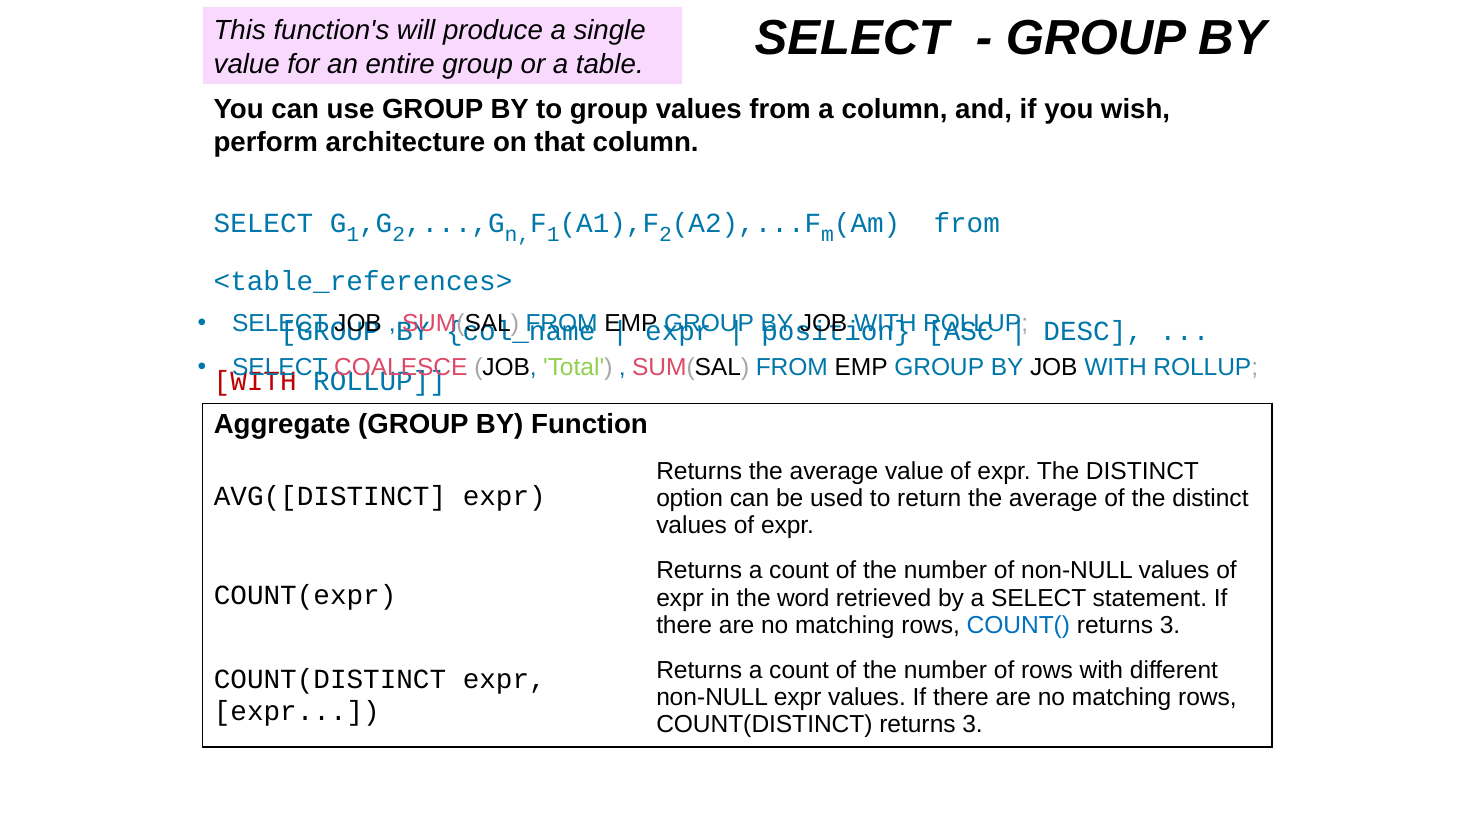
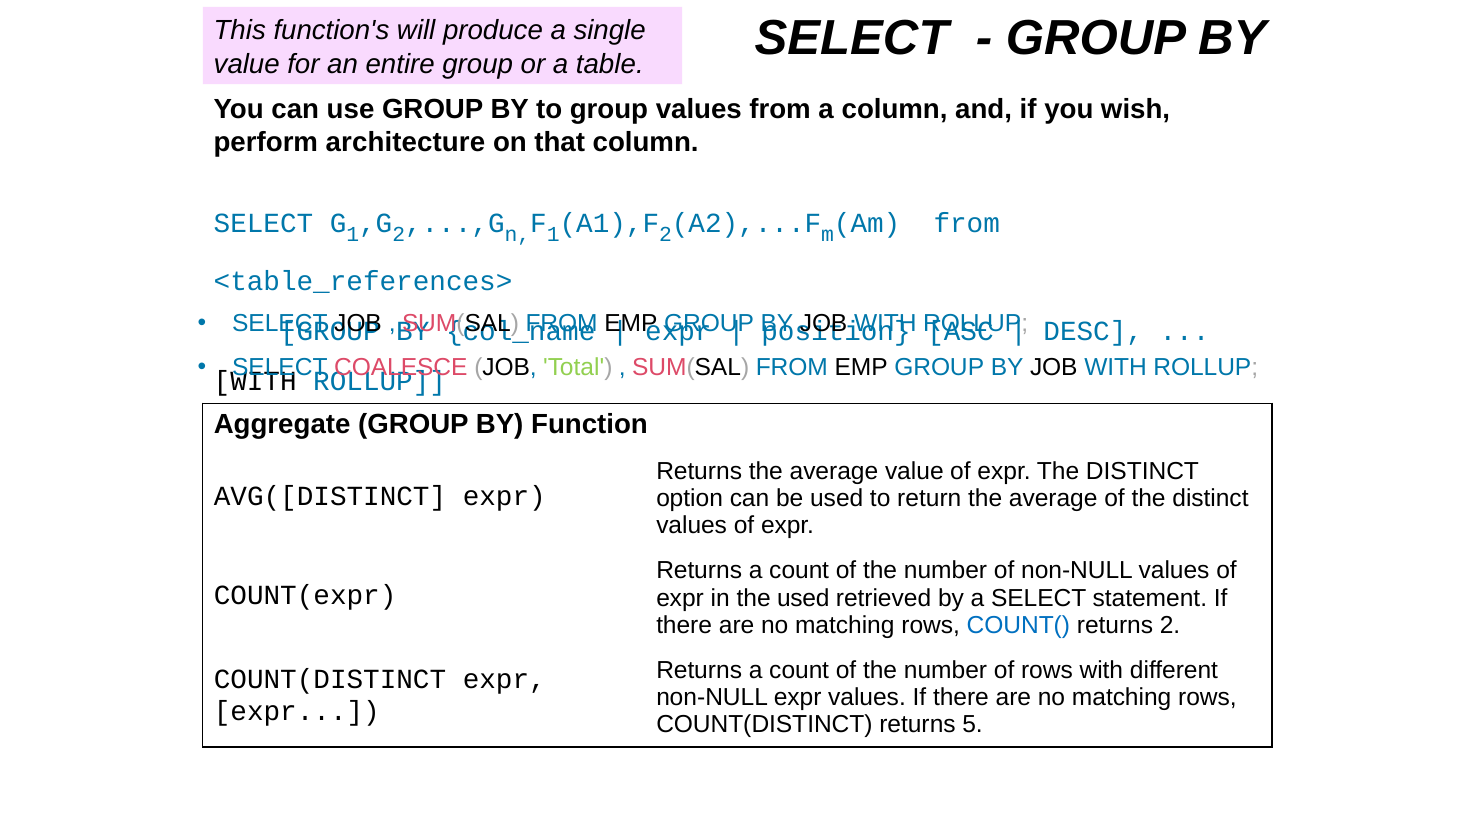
WITH at (255, 381) colour: red -> black
the word: word -> used
3 at (1170, 625): 3 -> 2
COUNT(DISTINCT returns 3: 3 -> 5
